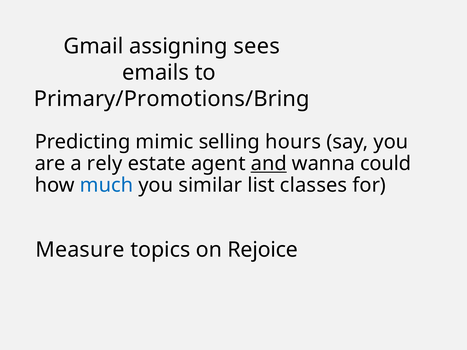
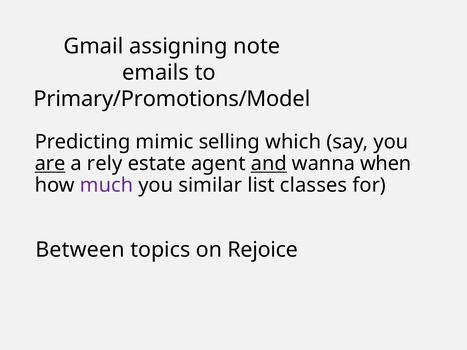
sees: sees -> note
Primary/Promotions/Bring: Primary/Promotions/Bring -> Primary/Promotions/Model
hours: hours -> which
are underline: none -> present
could: could -> when
much colour: blue -> purple
Measure: Measure -> Between
